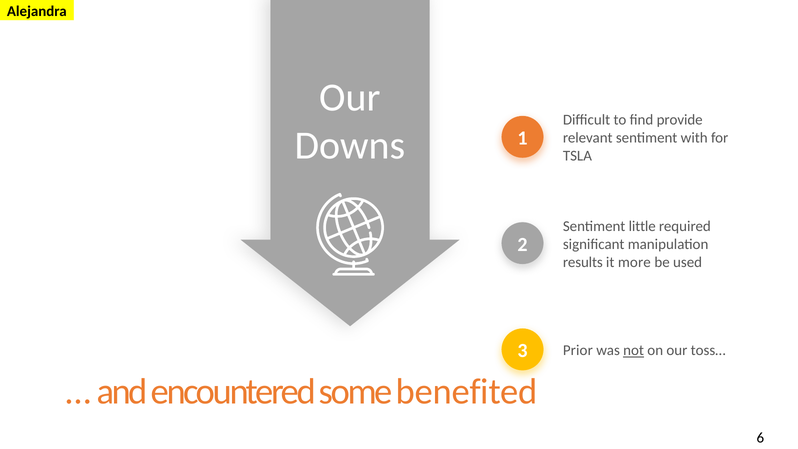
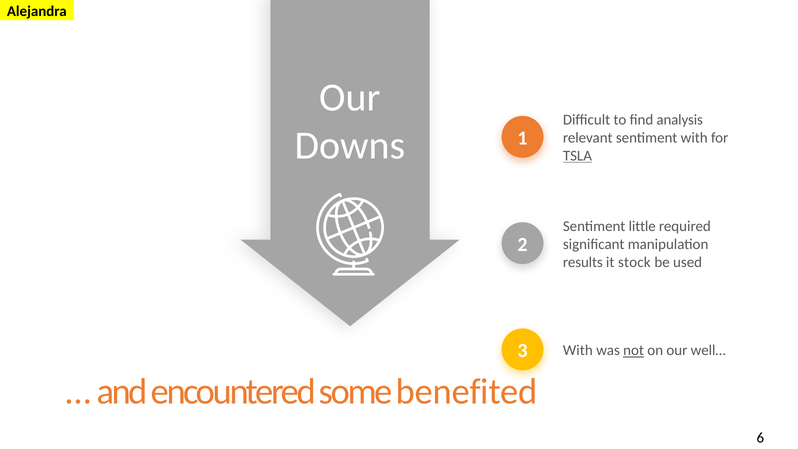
provide: provide -> analysis
TSLA underline: none -> present
more: more -> stock
Prior at (578, 350): Prior -> With
toss…: toss… -> well…
